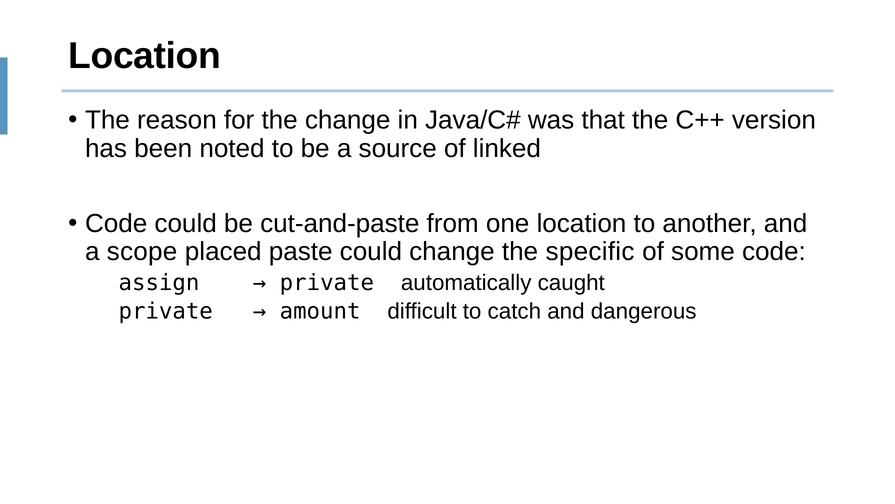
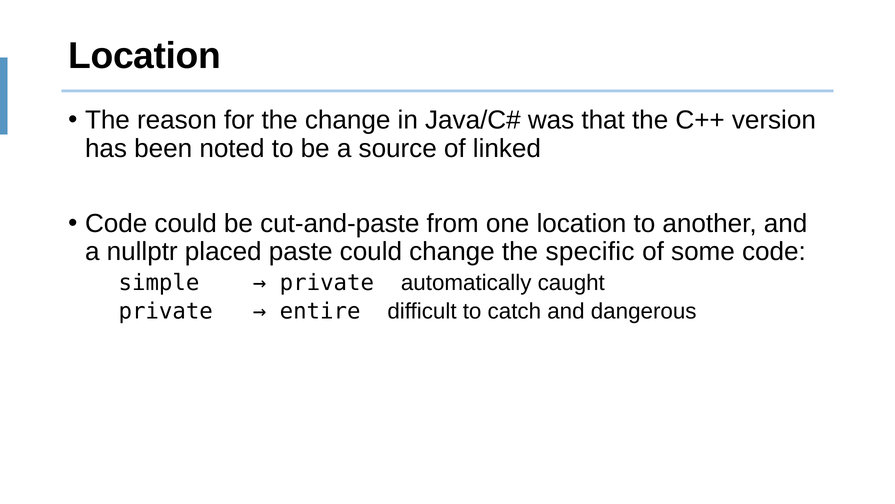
scope: scope -> nullptr
assign: assign -> simple
amount: amount -> entire
